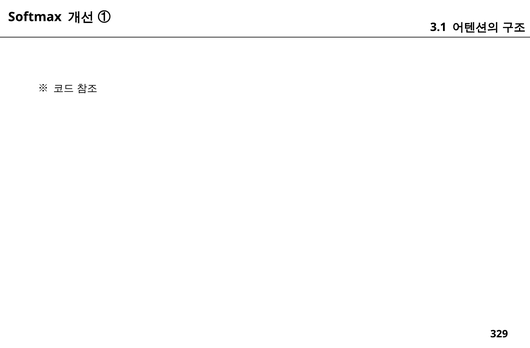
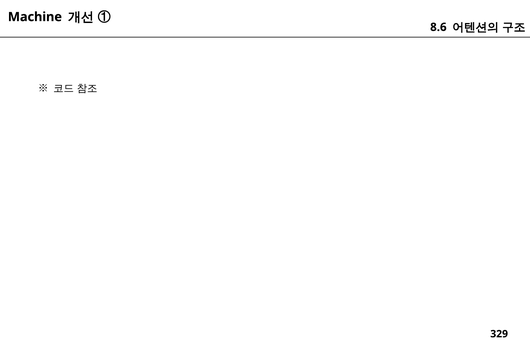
Softmax: Softmax -> Machine
3.1: 3.1 -> 8.6
